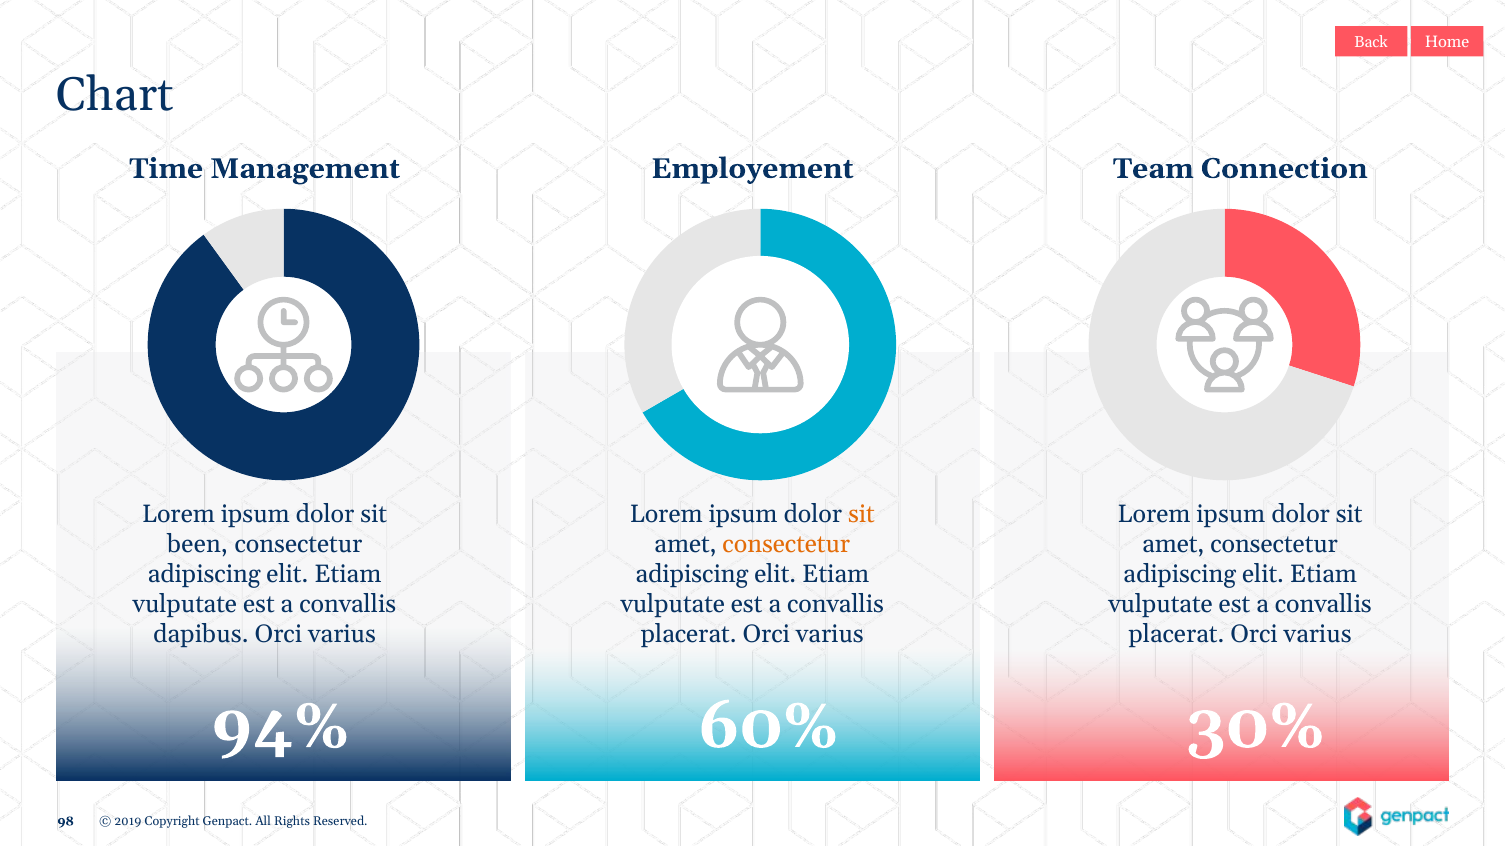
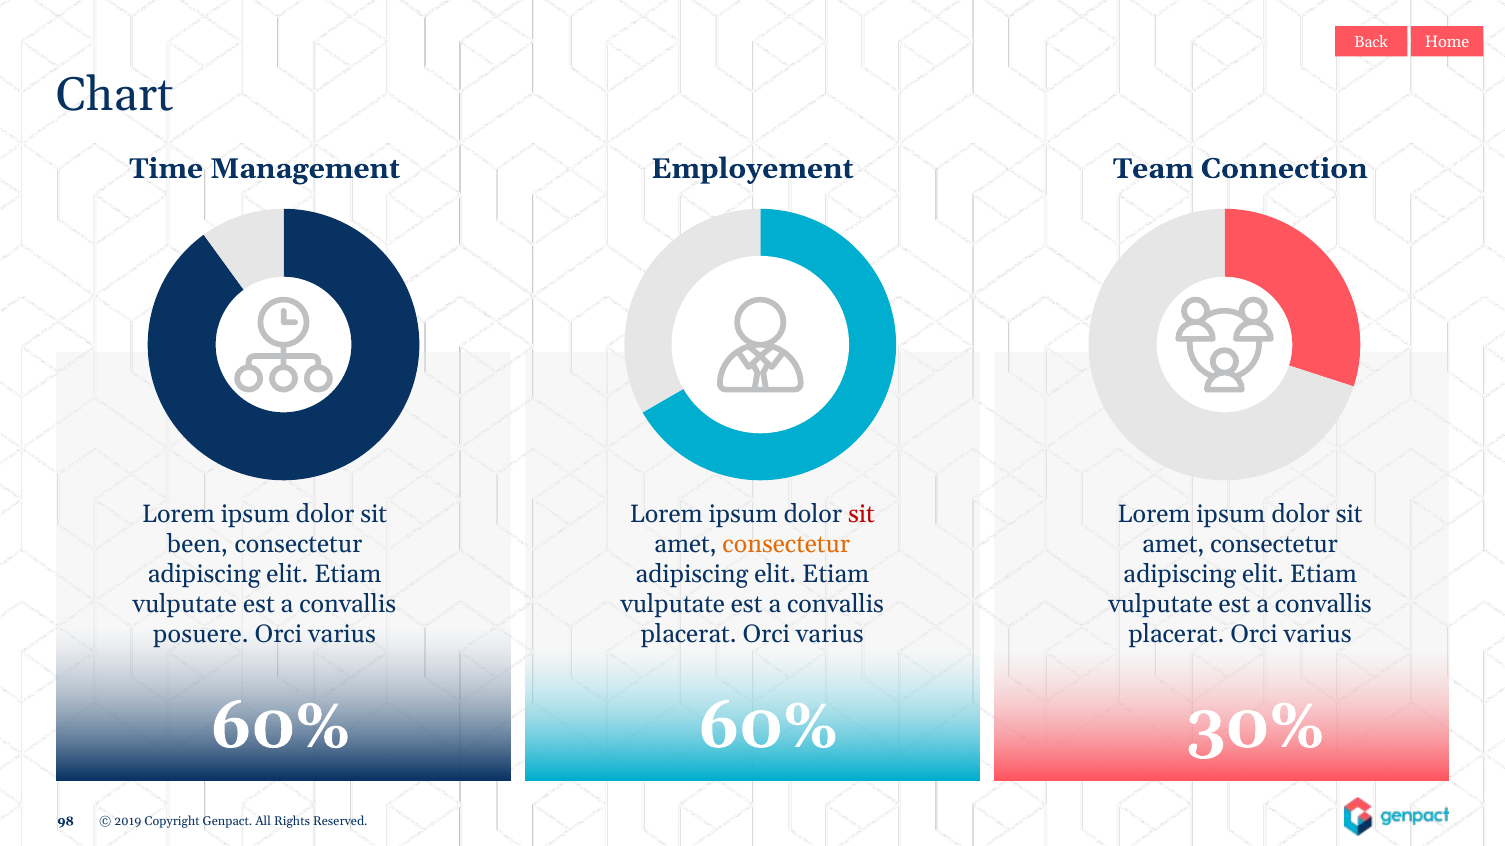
sit at (862, 514) colour: orange -> red
dapibus: dapibus -> posuere
94% at (280, 727): 94% -> 60%
